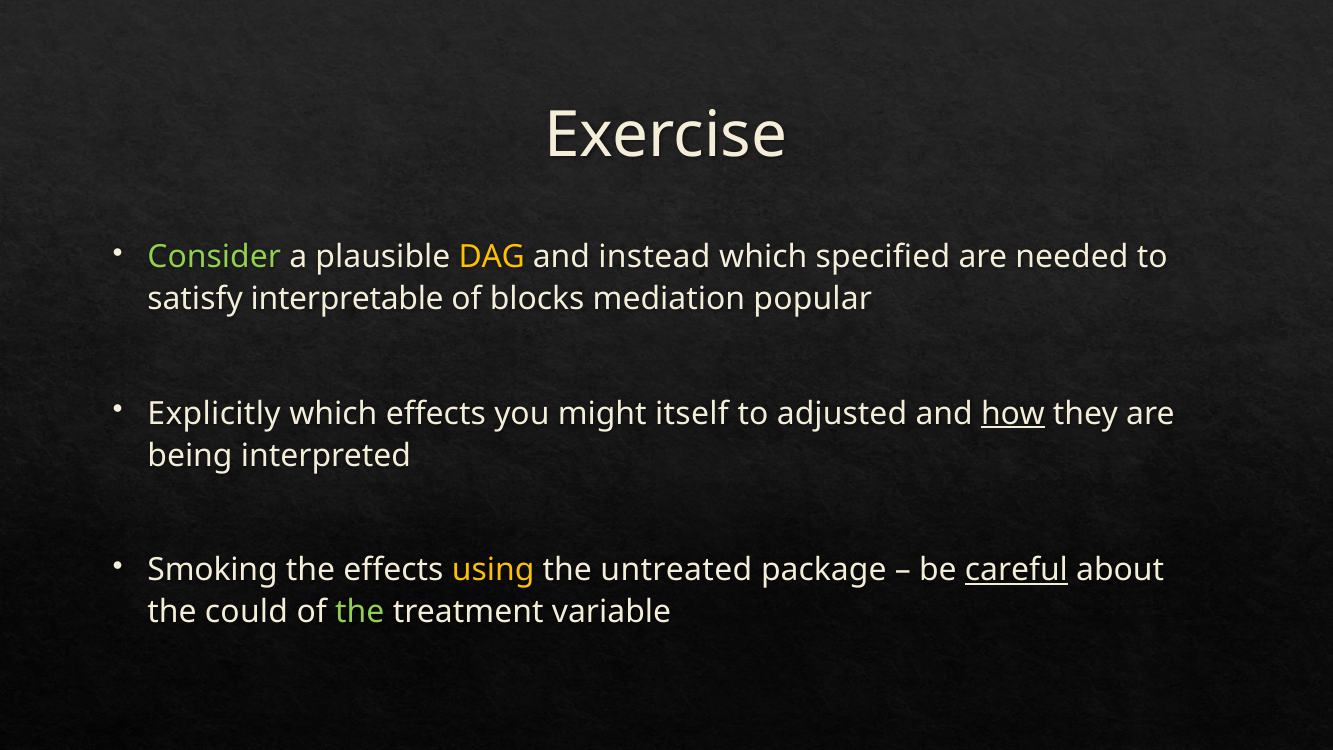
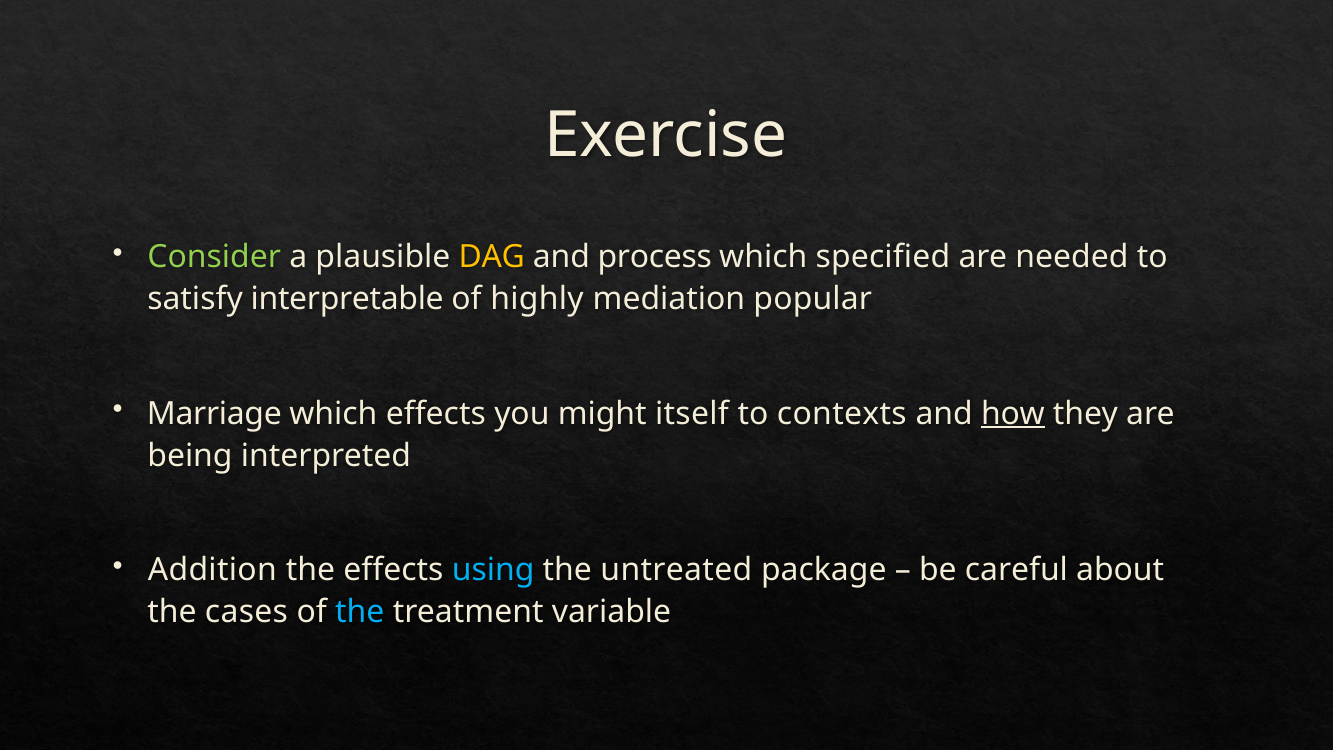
instead: instead -> process
blocks: blocks -> highly
Explicitly: Explicitly -> Marriage
adjusted: adjusted -> contexts
Smoking: Smoking -> Addition
using colour: yellow -> light blue
careful underline: present -> none
could: could -> cases
the at (360, 612) colour: light green -> light blue
